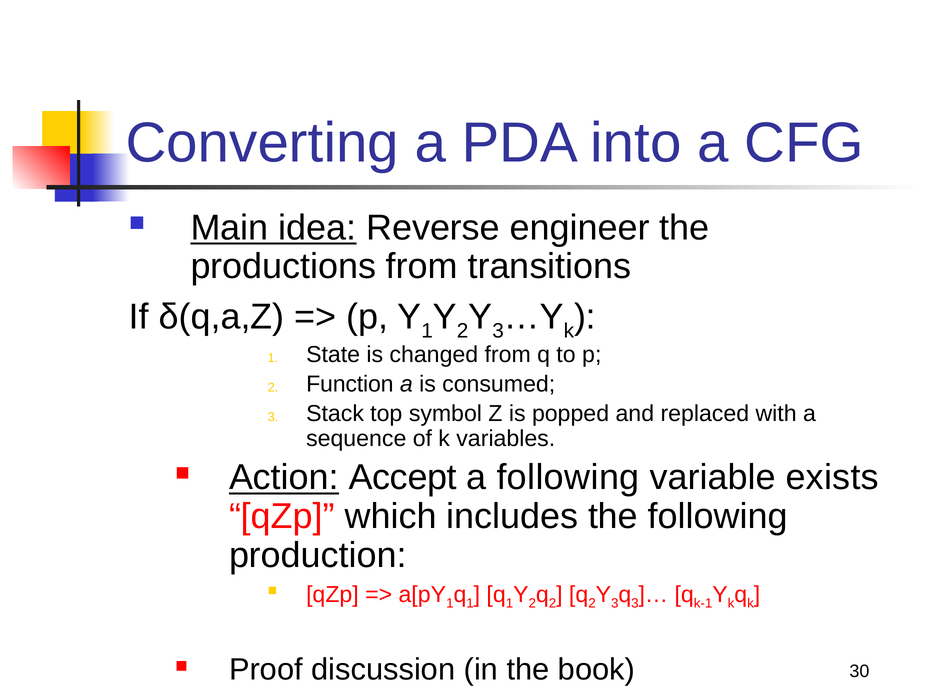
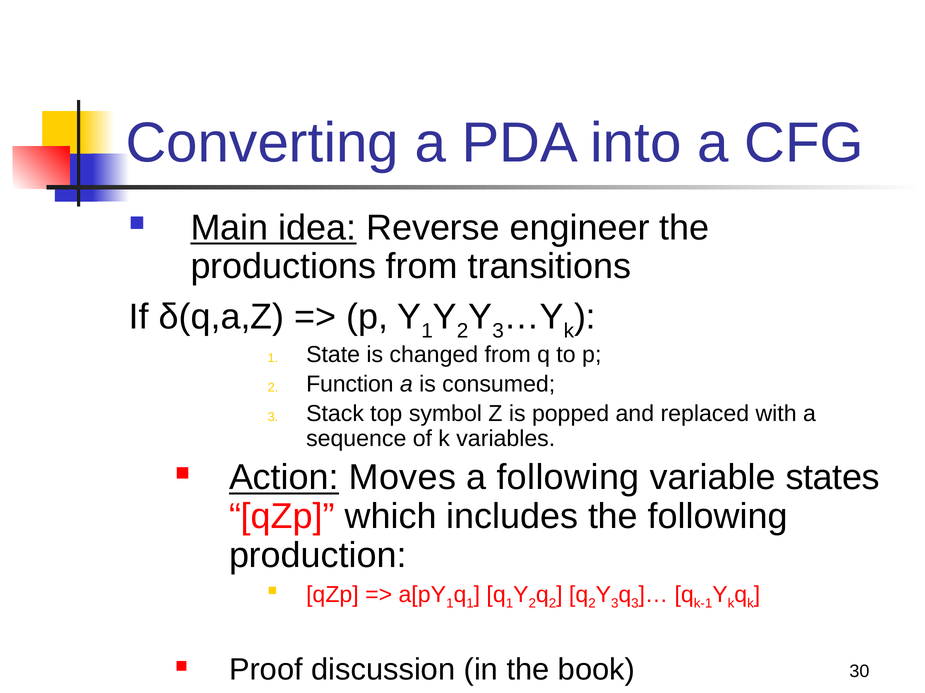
Accept: Accept -> Moves
exists: exists -> states
